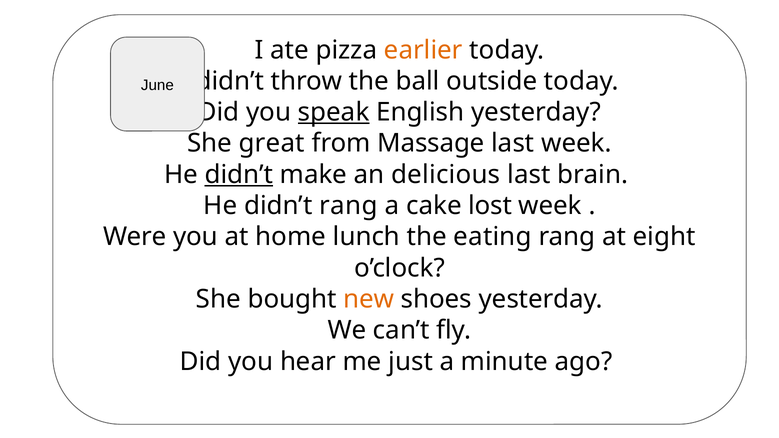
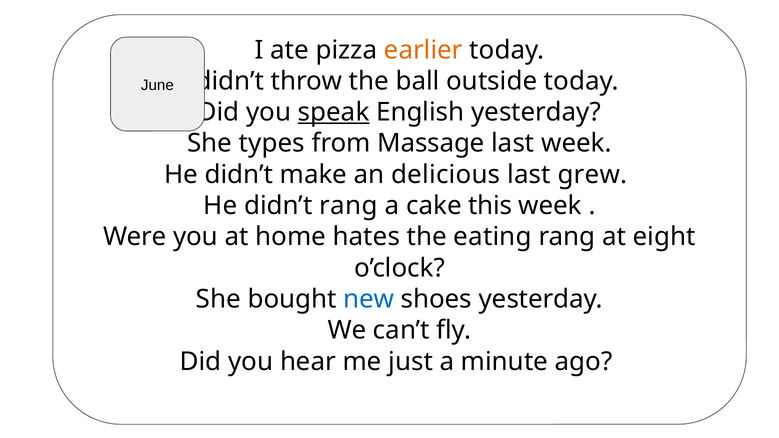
great: great -> types
didn’t at (239, 175) underline: present -> none
brain: brain -> grew
lost: lost -> this
lunch: lunch -> hates
new colour: orange -> blue
